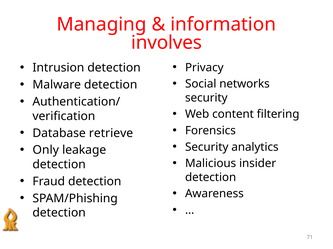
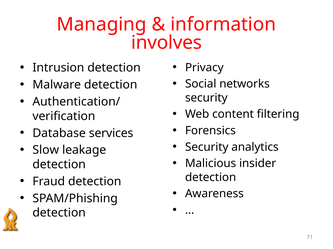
retrieve: retrieve -> services
Only: Only -> Slow
